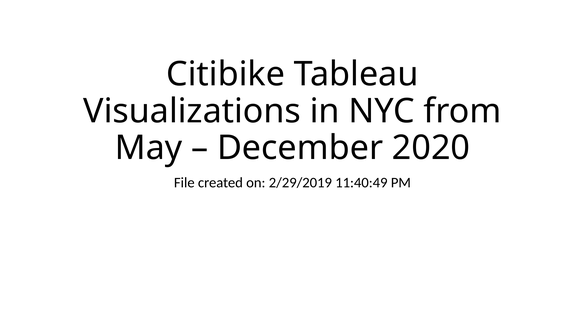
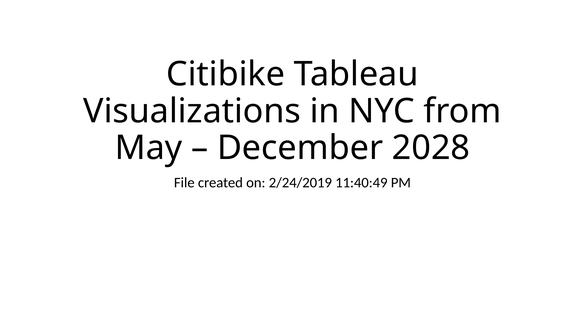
2020: 2020 -> 2028
2/29/2019: 2/29/2019 -> 2/24/2019
